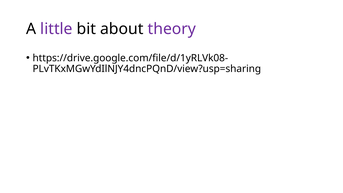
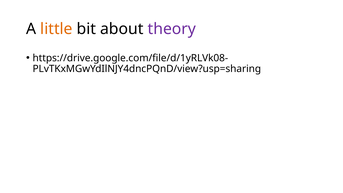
little colour: purple -> orange
